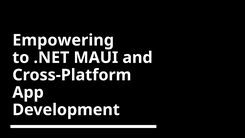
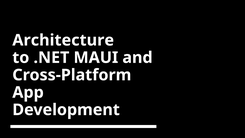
Empowering: Empowering -> Architecture
